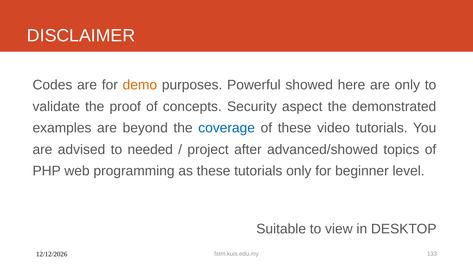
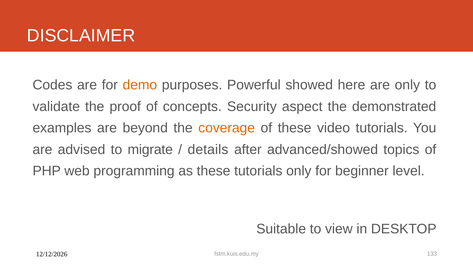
coverage colour: blue -> orange
needed: needed -> migrate
project: project -> details
